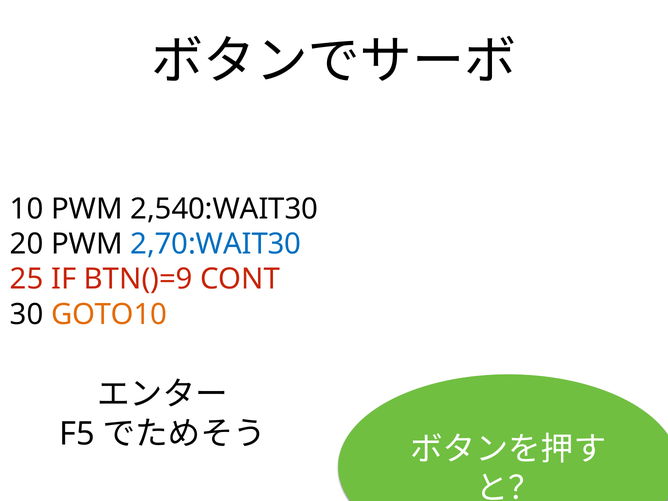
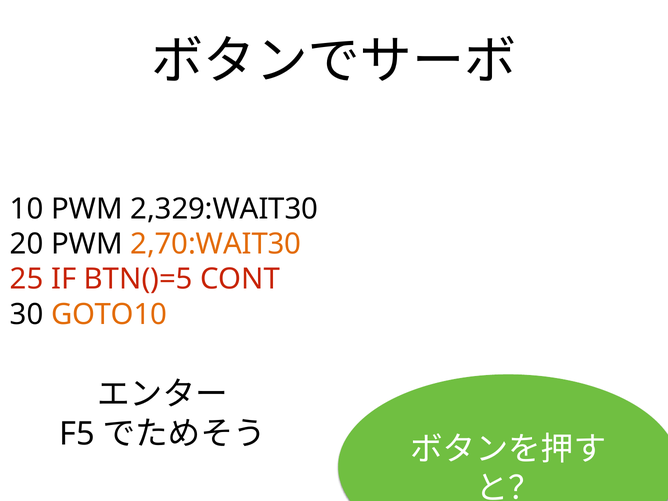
2,540:WAIT30: 2,540:WAIT30 -> 2,329:WAIT30
2,70:WAIT30 colour: blue -> orange
BTN()=9: BTN()=9 -> BTN()=5
